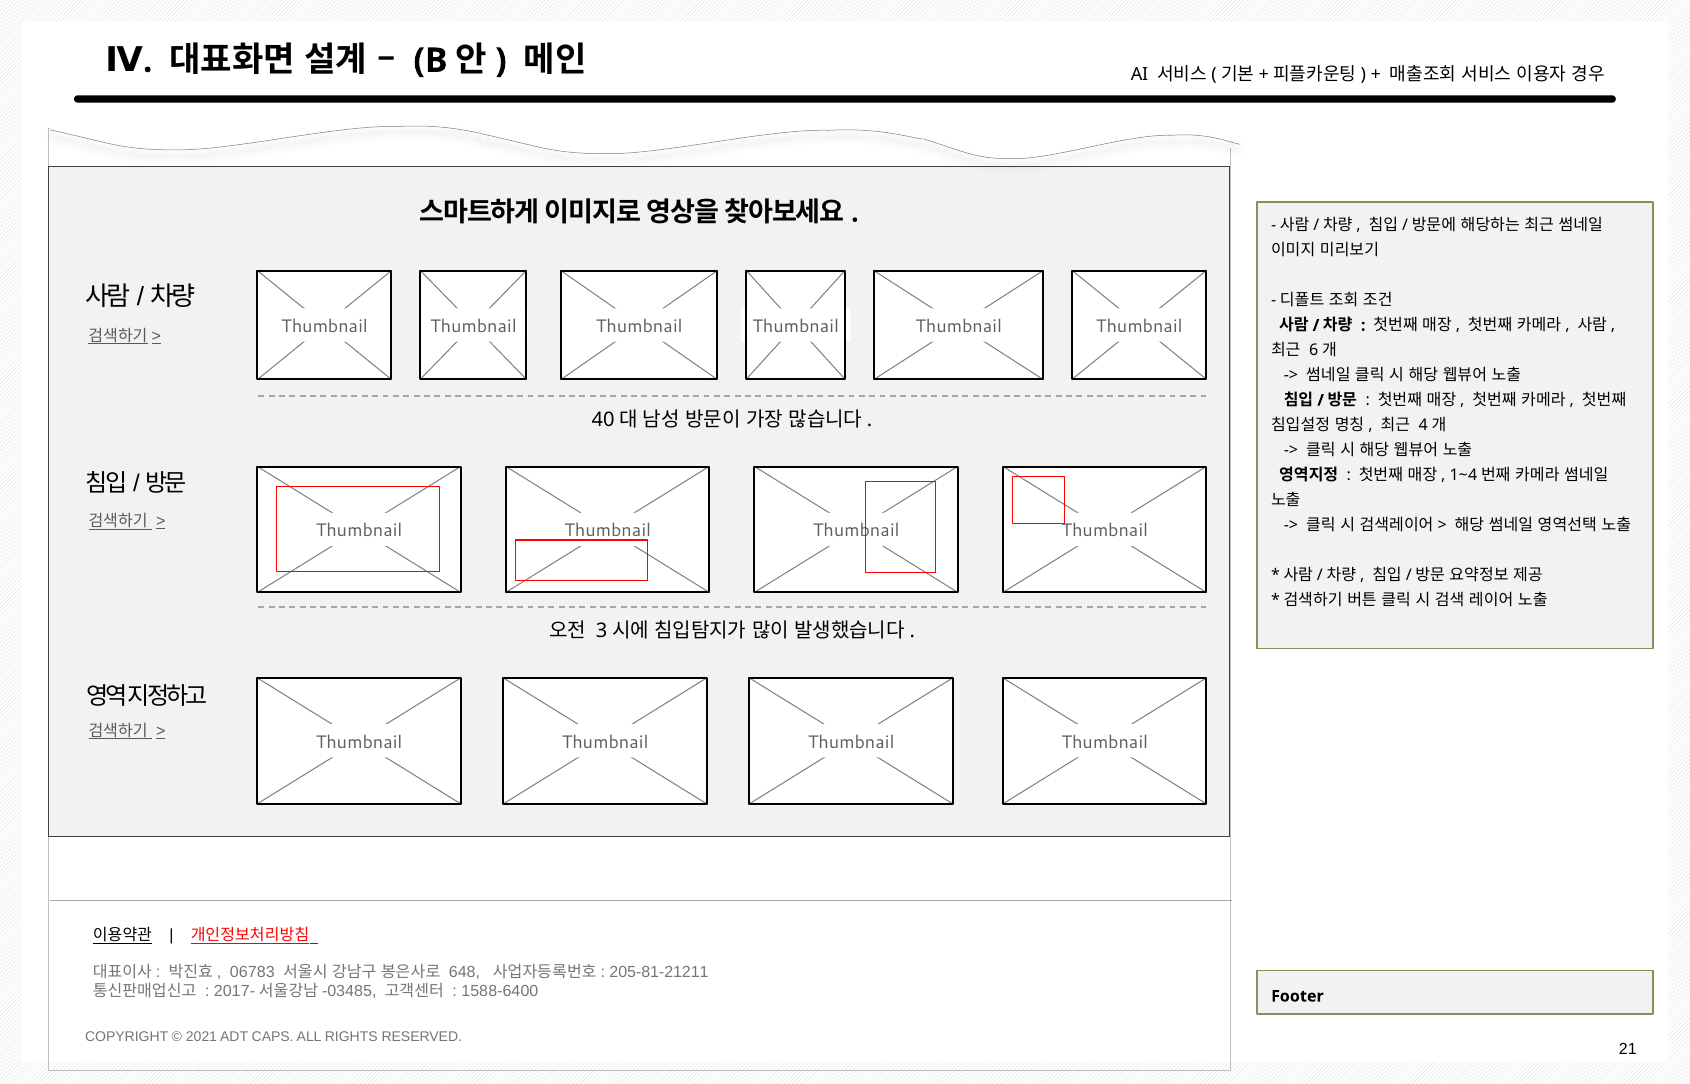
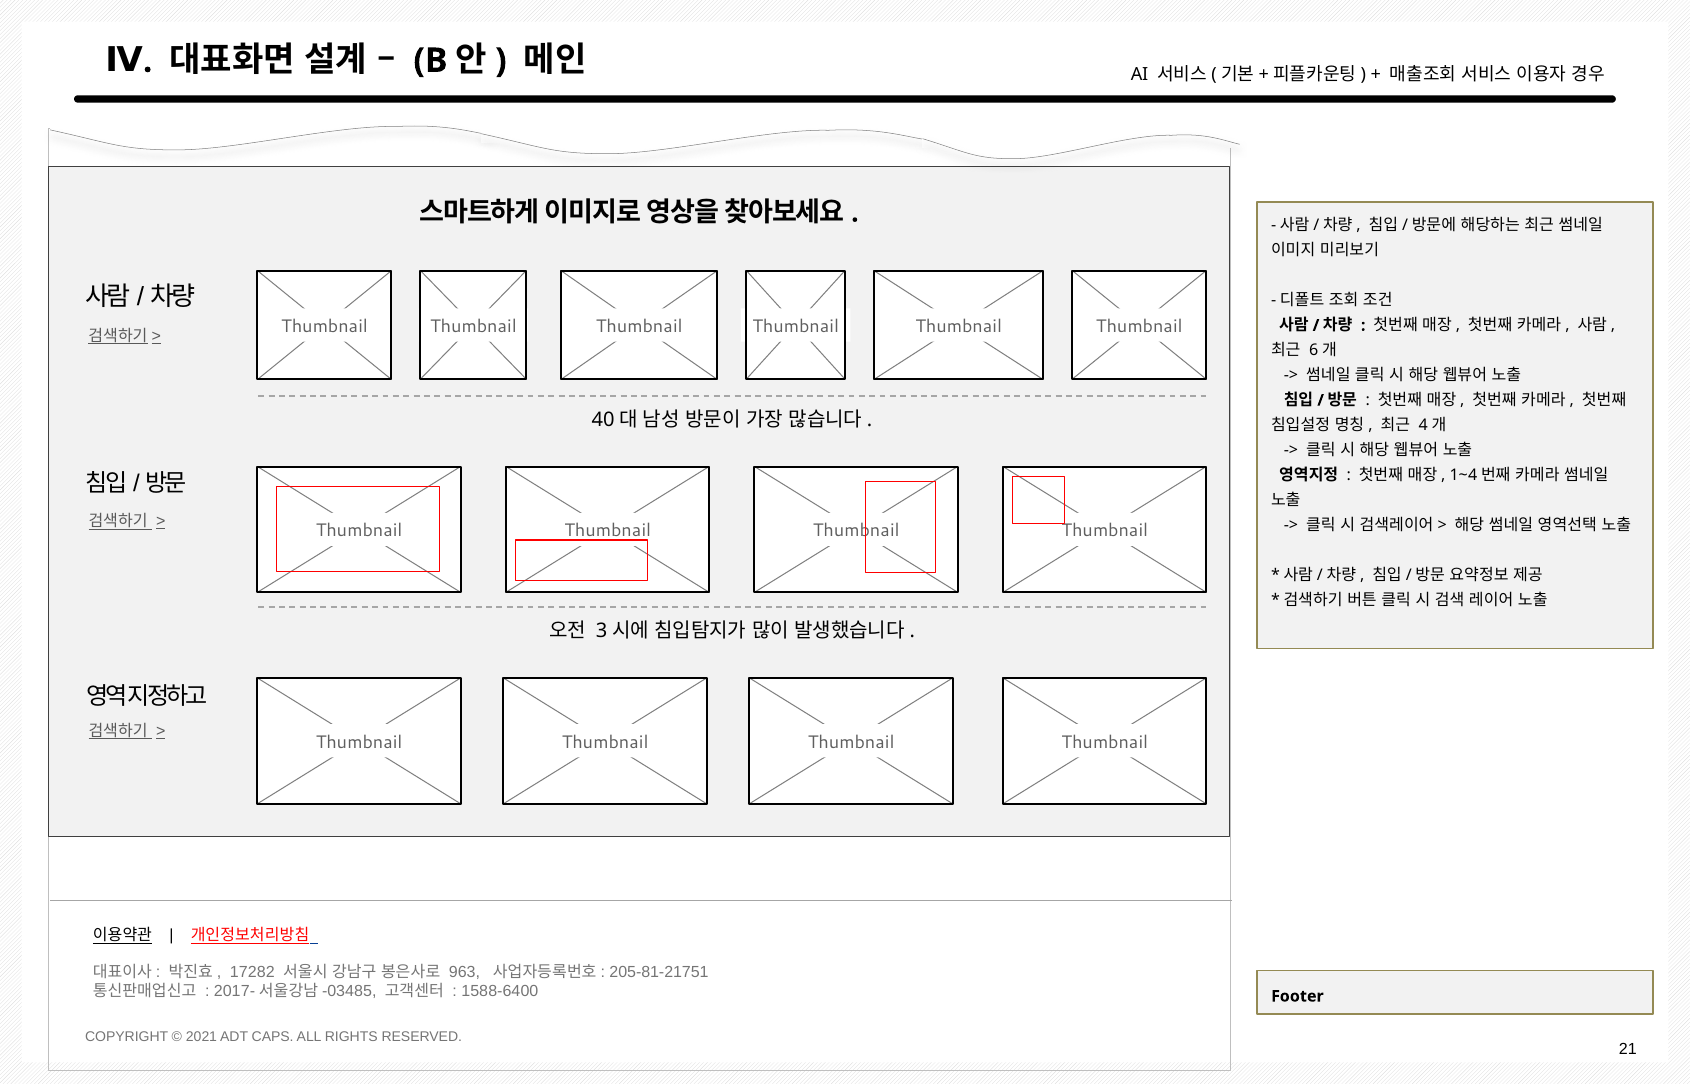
06783: 06783 -> 17282
648: 648 -> 963
205-81-21211: 205-81-21211 -> 205-81-21751
